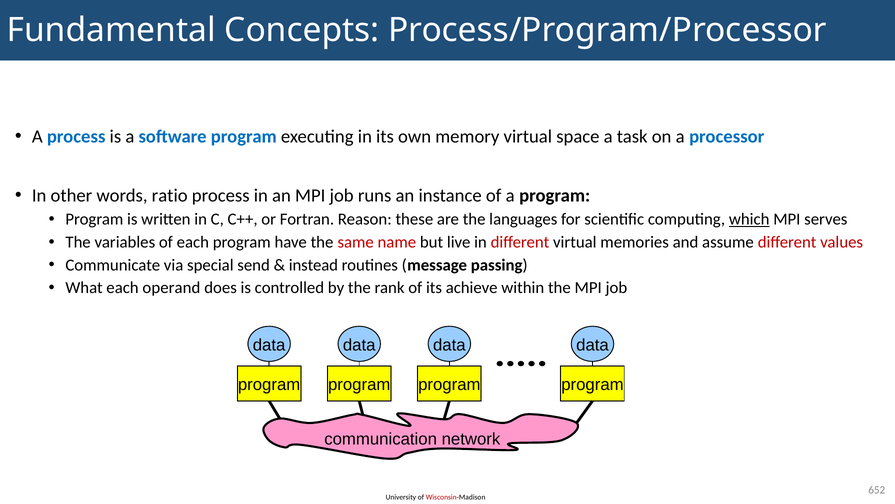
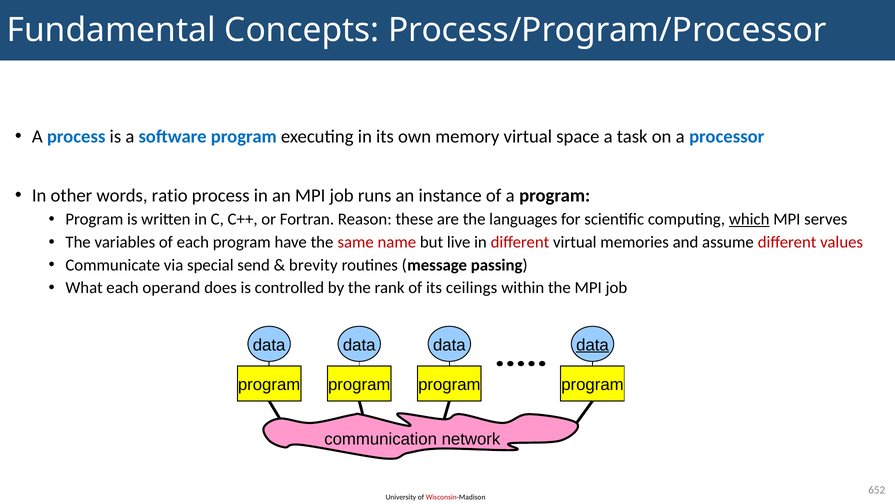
instead: instead -> brevity
achieve: achieve -> ceilings
data at (592, 345) underline: none -> present
